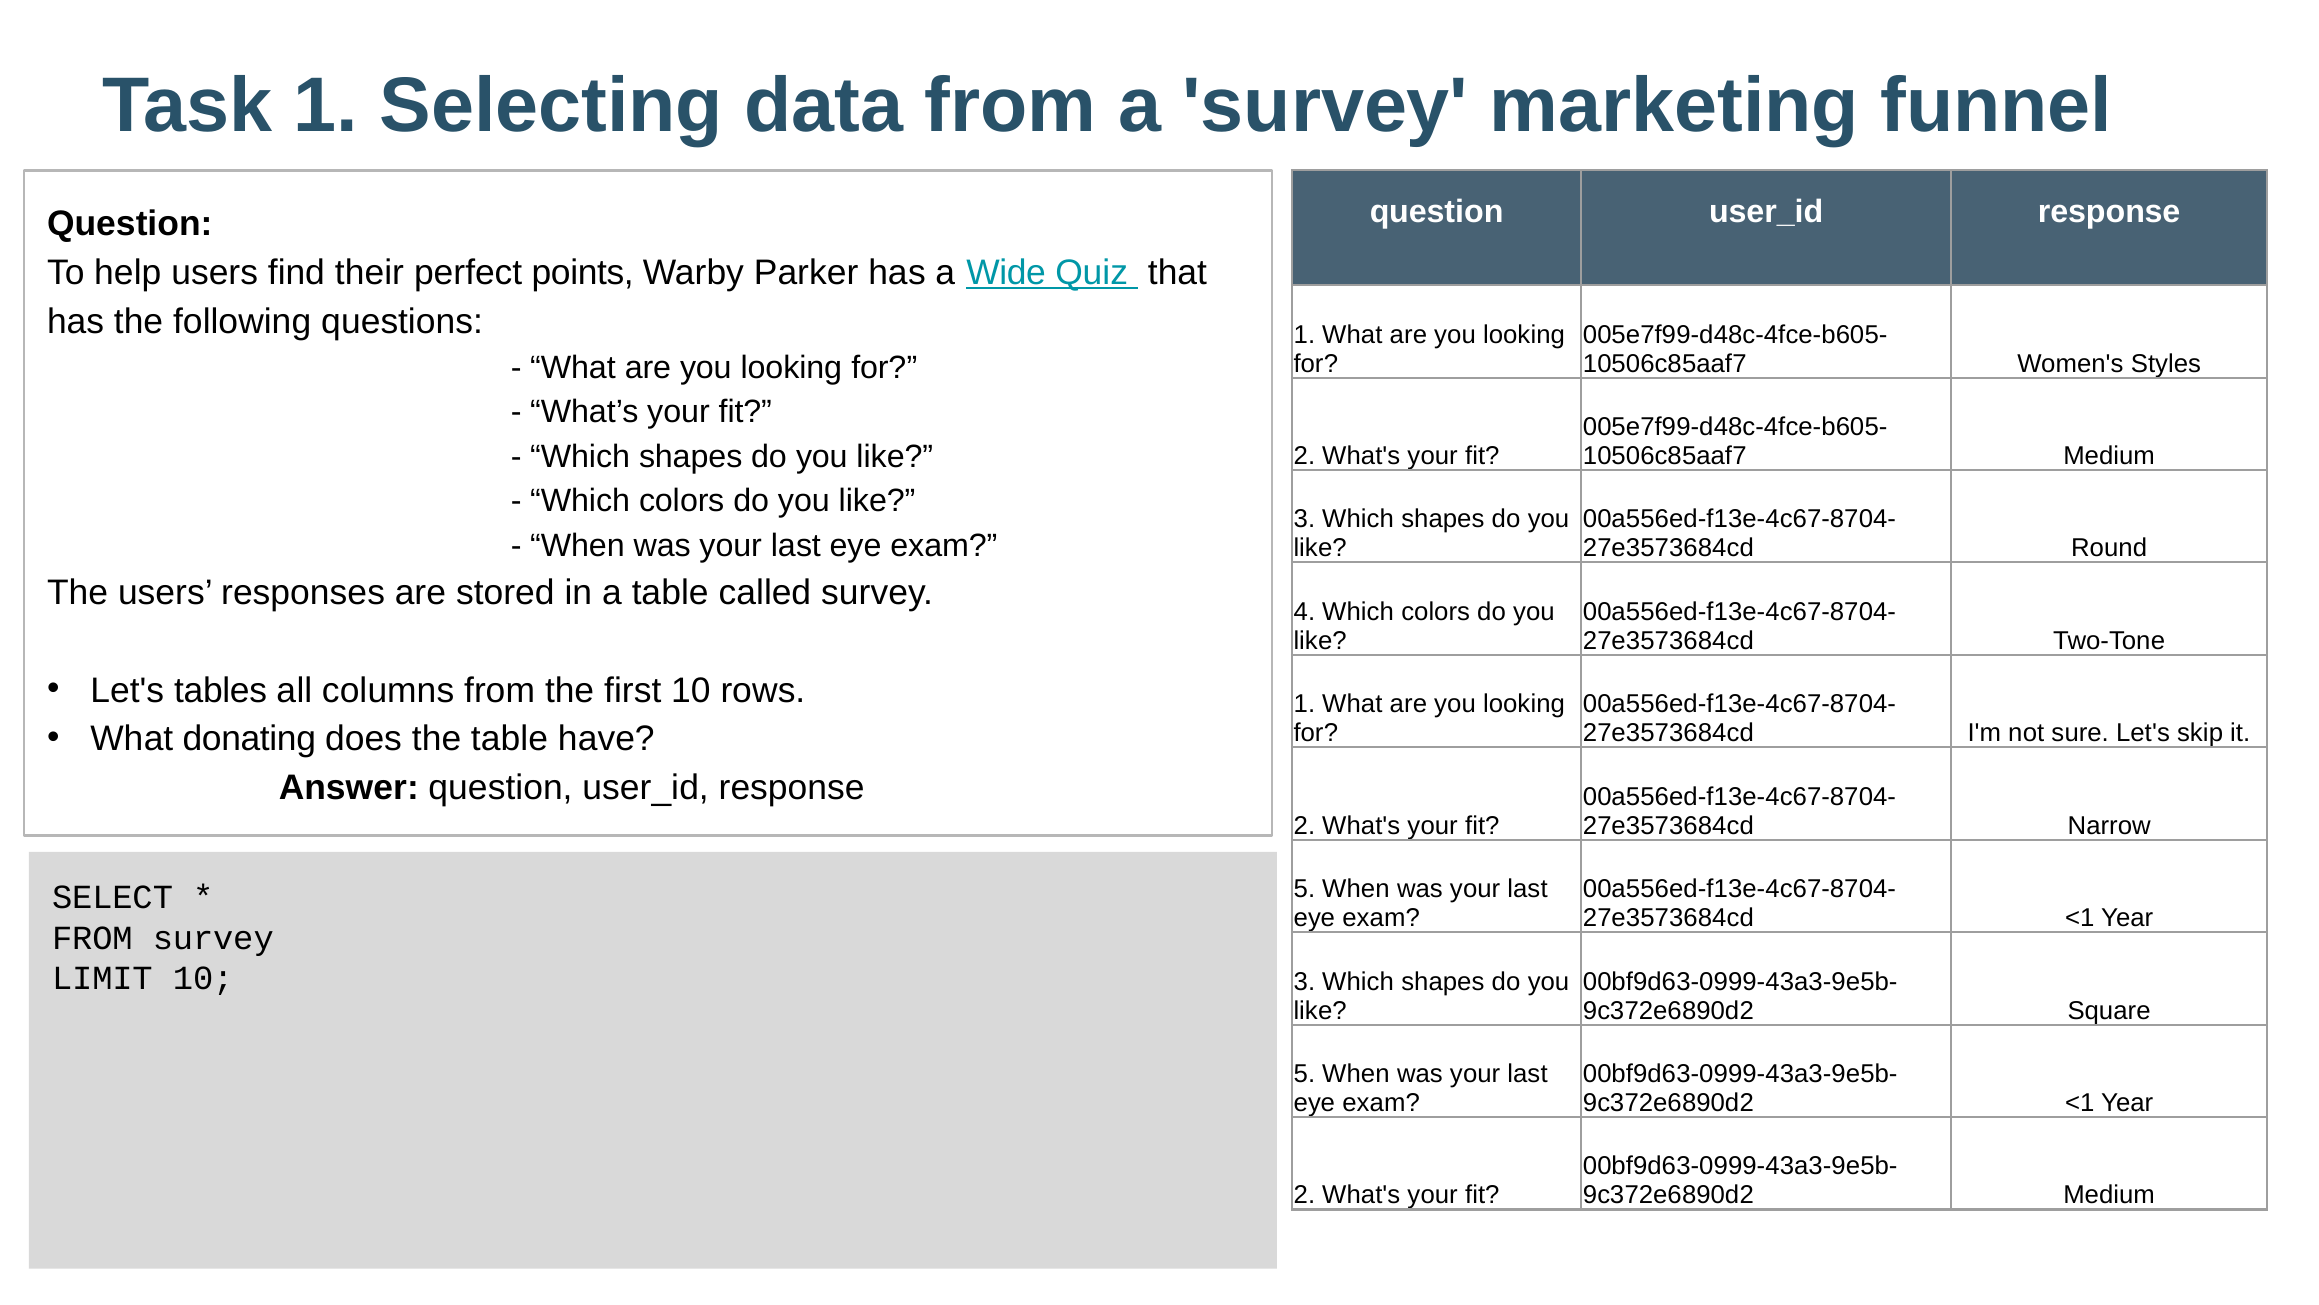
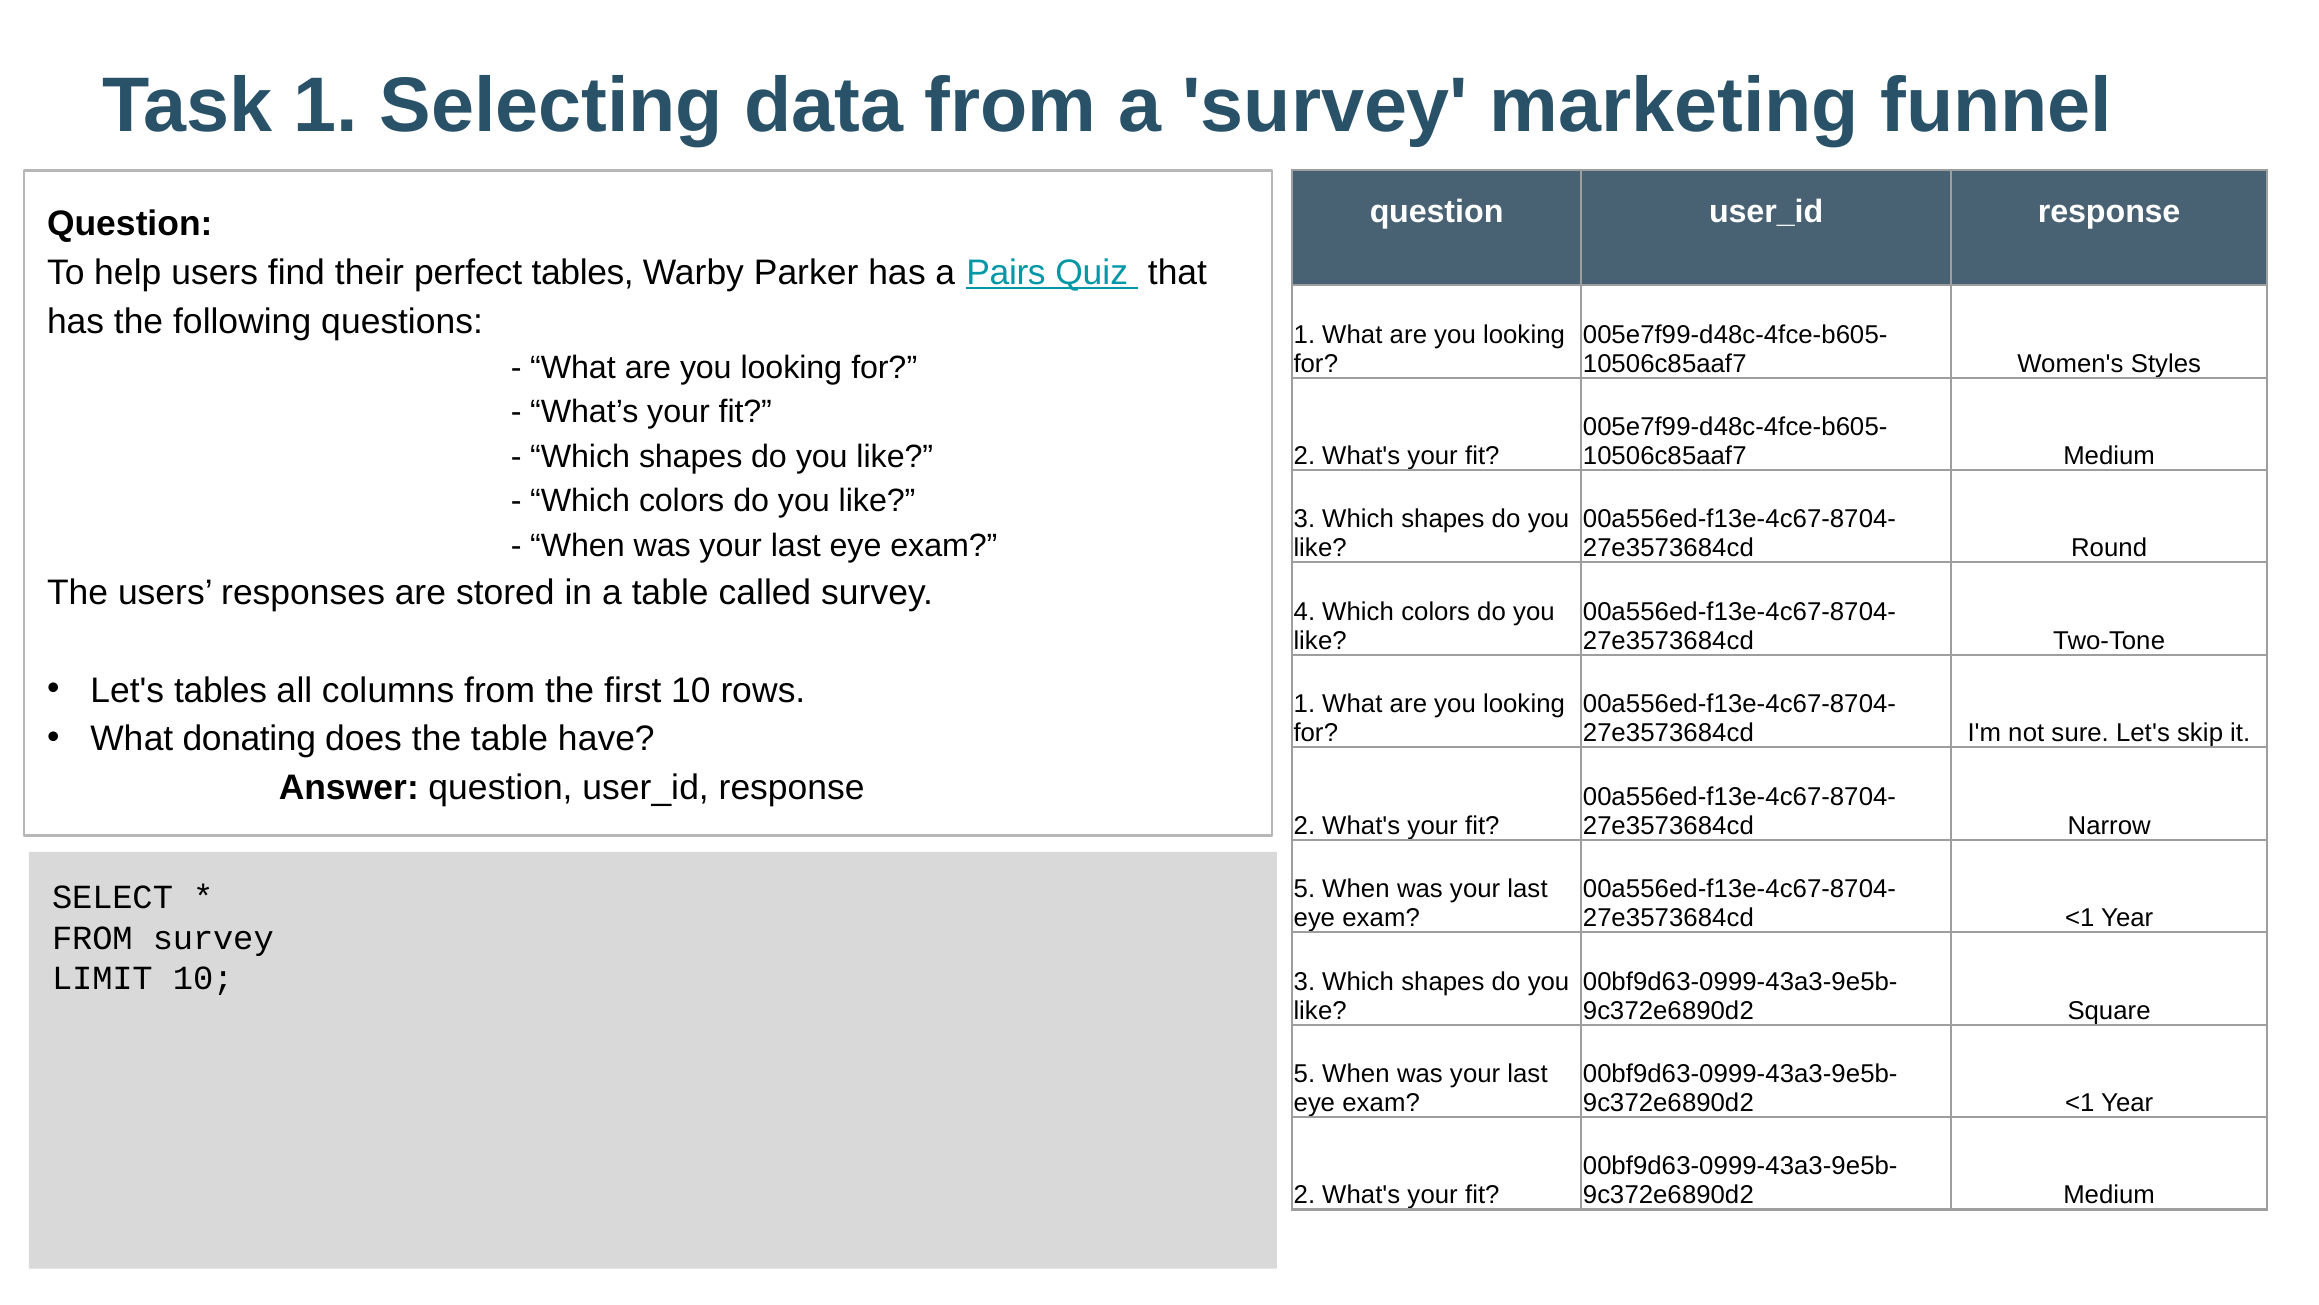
perfect points: points -> tables
Wide: Wide -> Pairs
